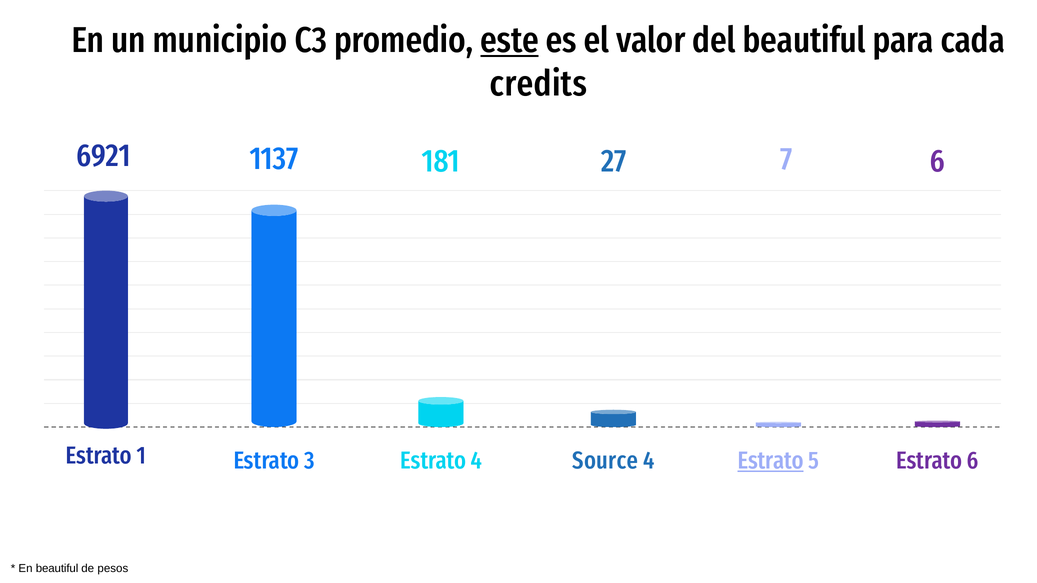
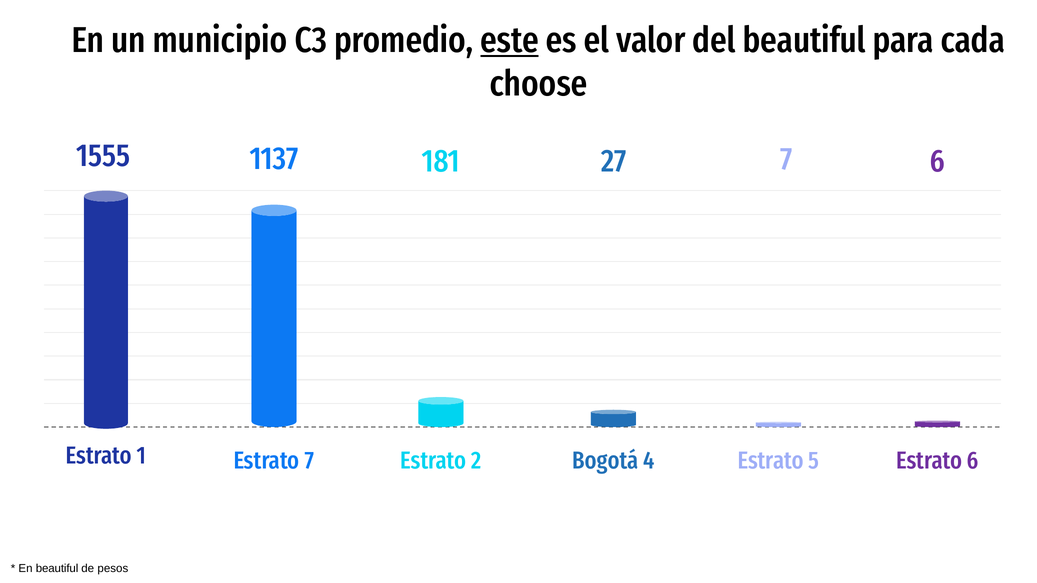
credits: credits -> choose
6921: 6921 -> 1555
Estrato 3: 3 -> 7
Estrato 4: 4 -> 2
Source: Source -> Bogotá
Estrato at (771, 461) underline: present -> none
